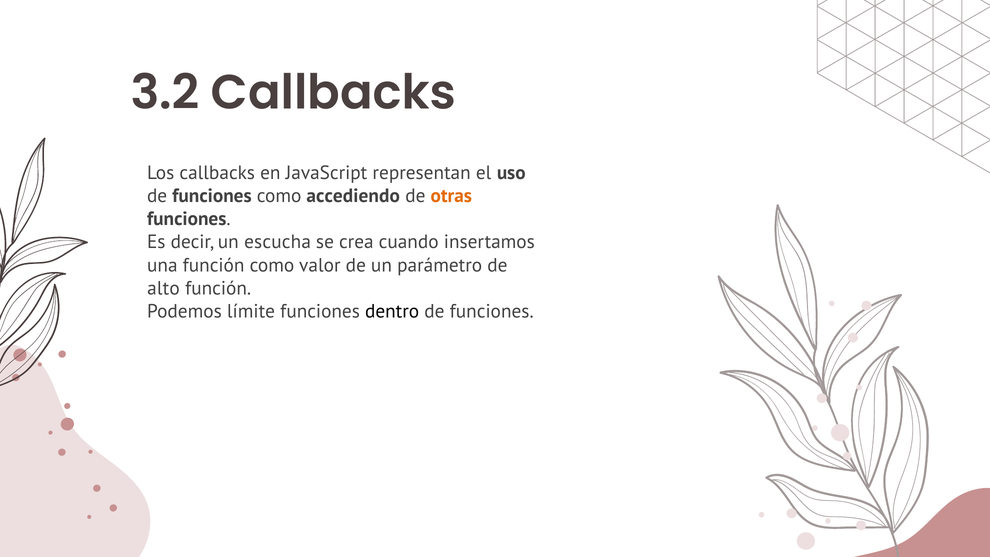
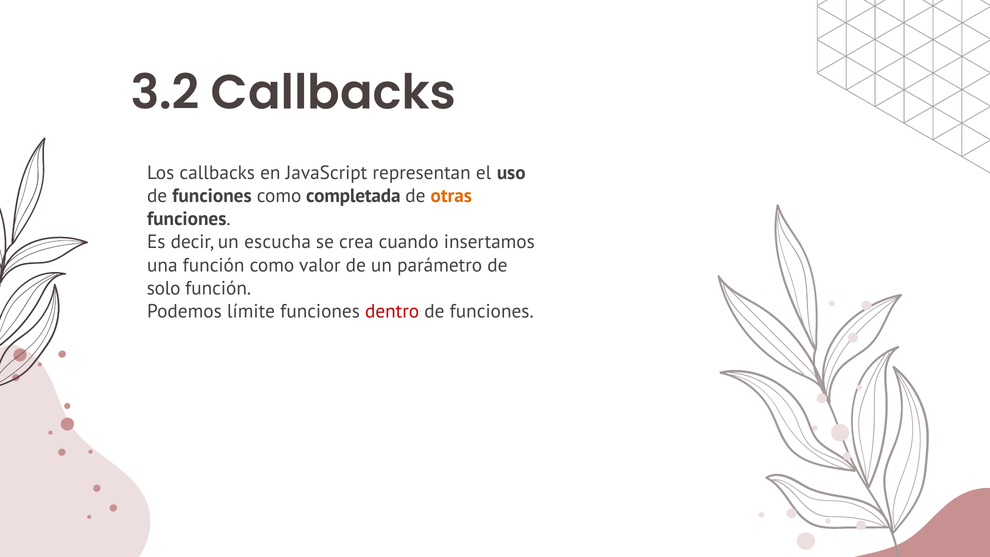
accediendo: accediendo -> completada
alto: alto -> solo
dentro colour: black -> red
